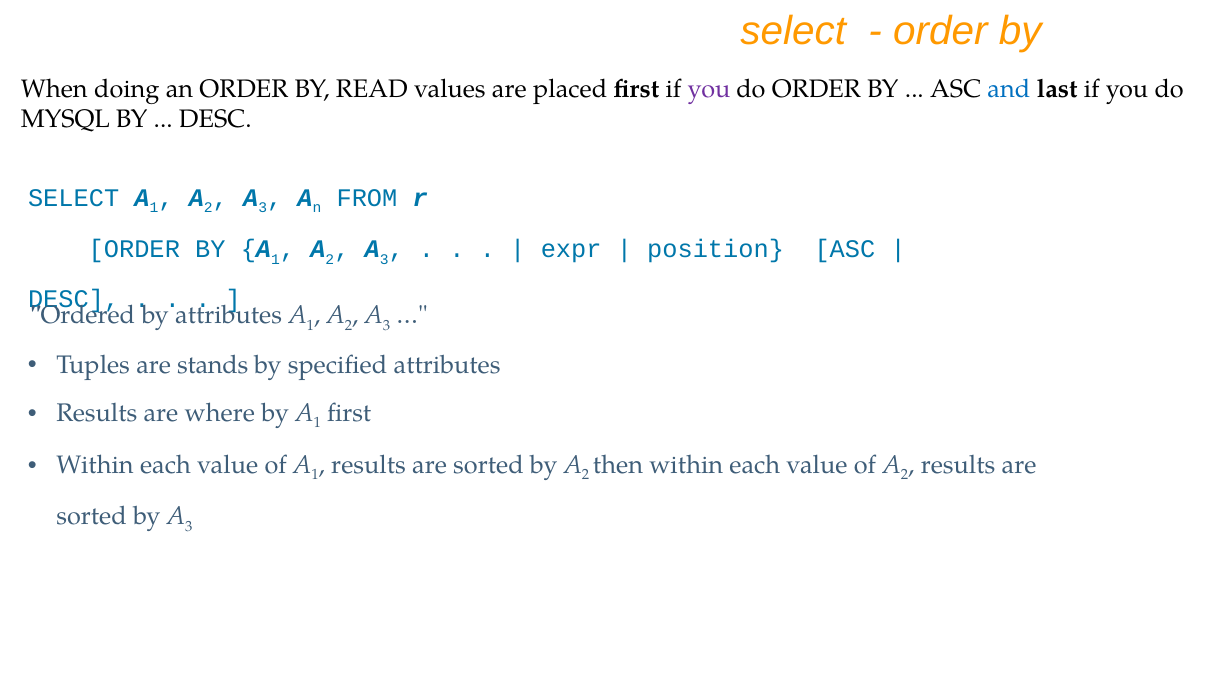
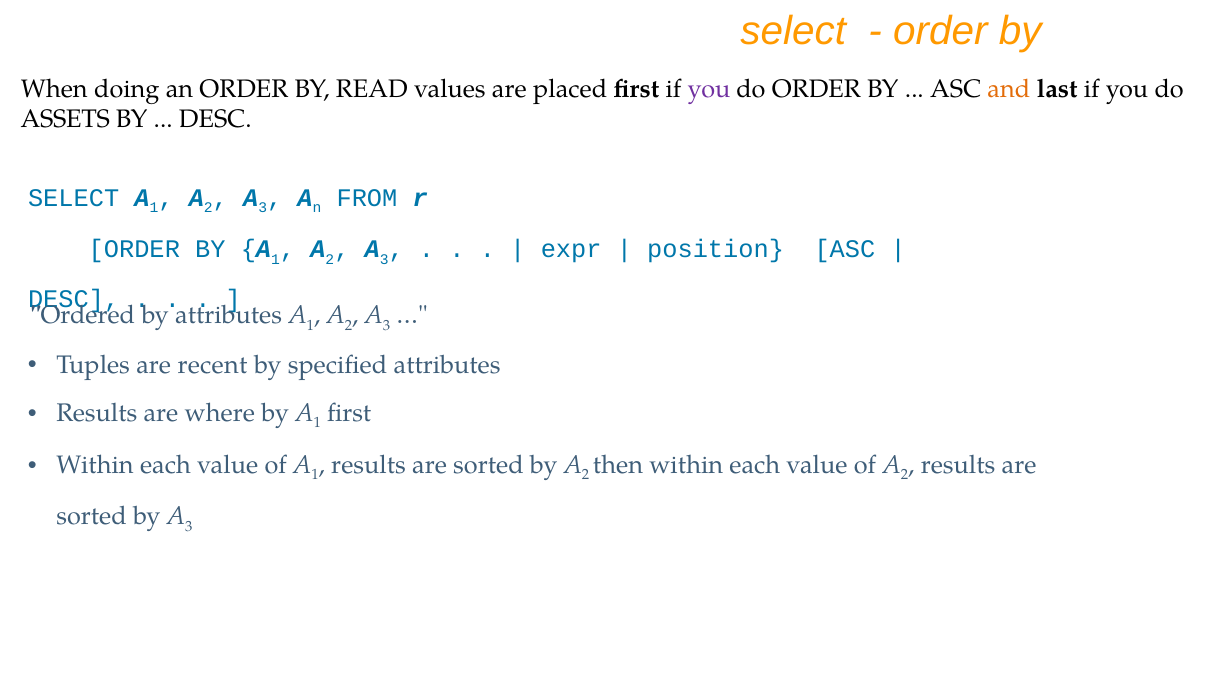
and colour: blue -> orange
MYSQL: MYSQL -> ASSETS
stands: stands -> recent
